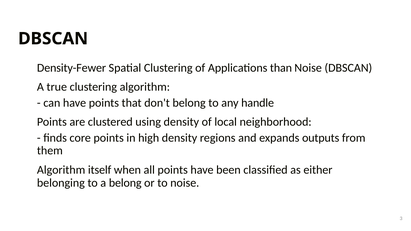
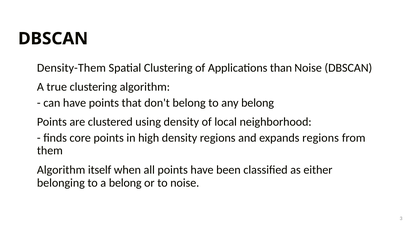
Density-Fewer: Density-Fewer -> Density-Them
any handle: handle -> belong
expands outputs: outputs -> regions
